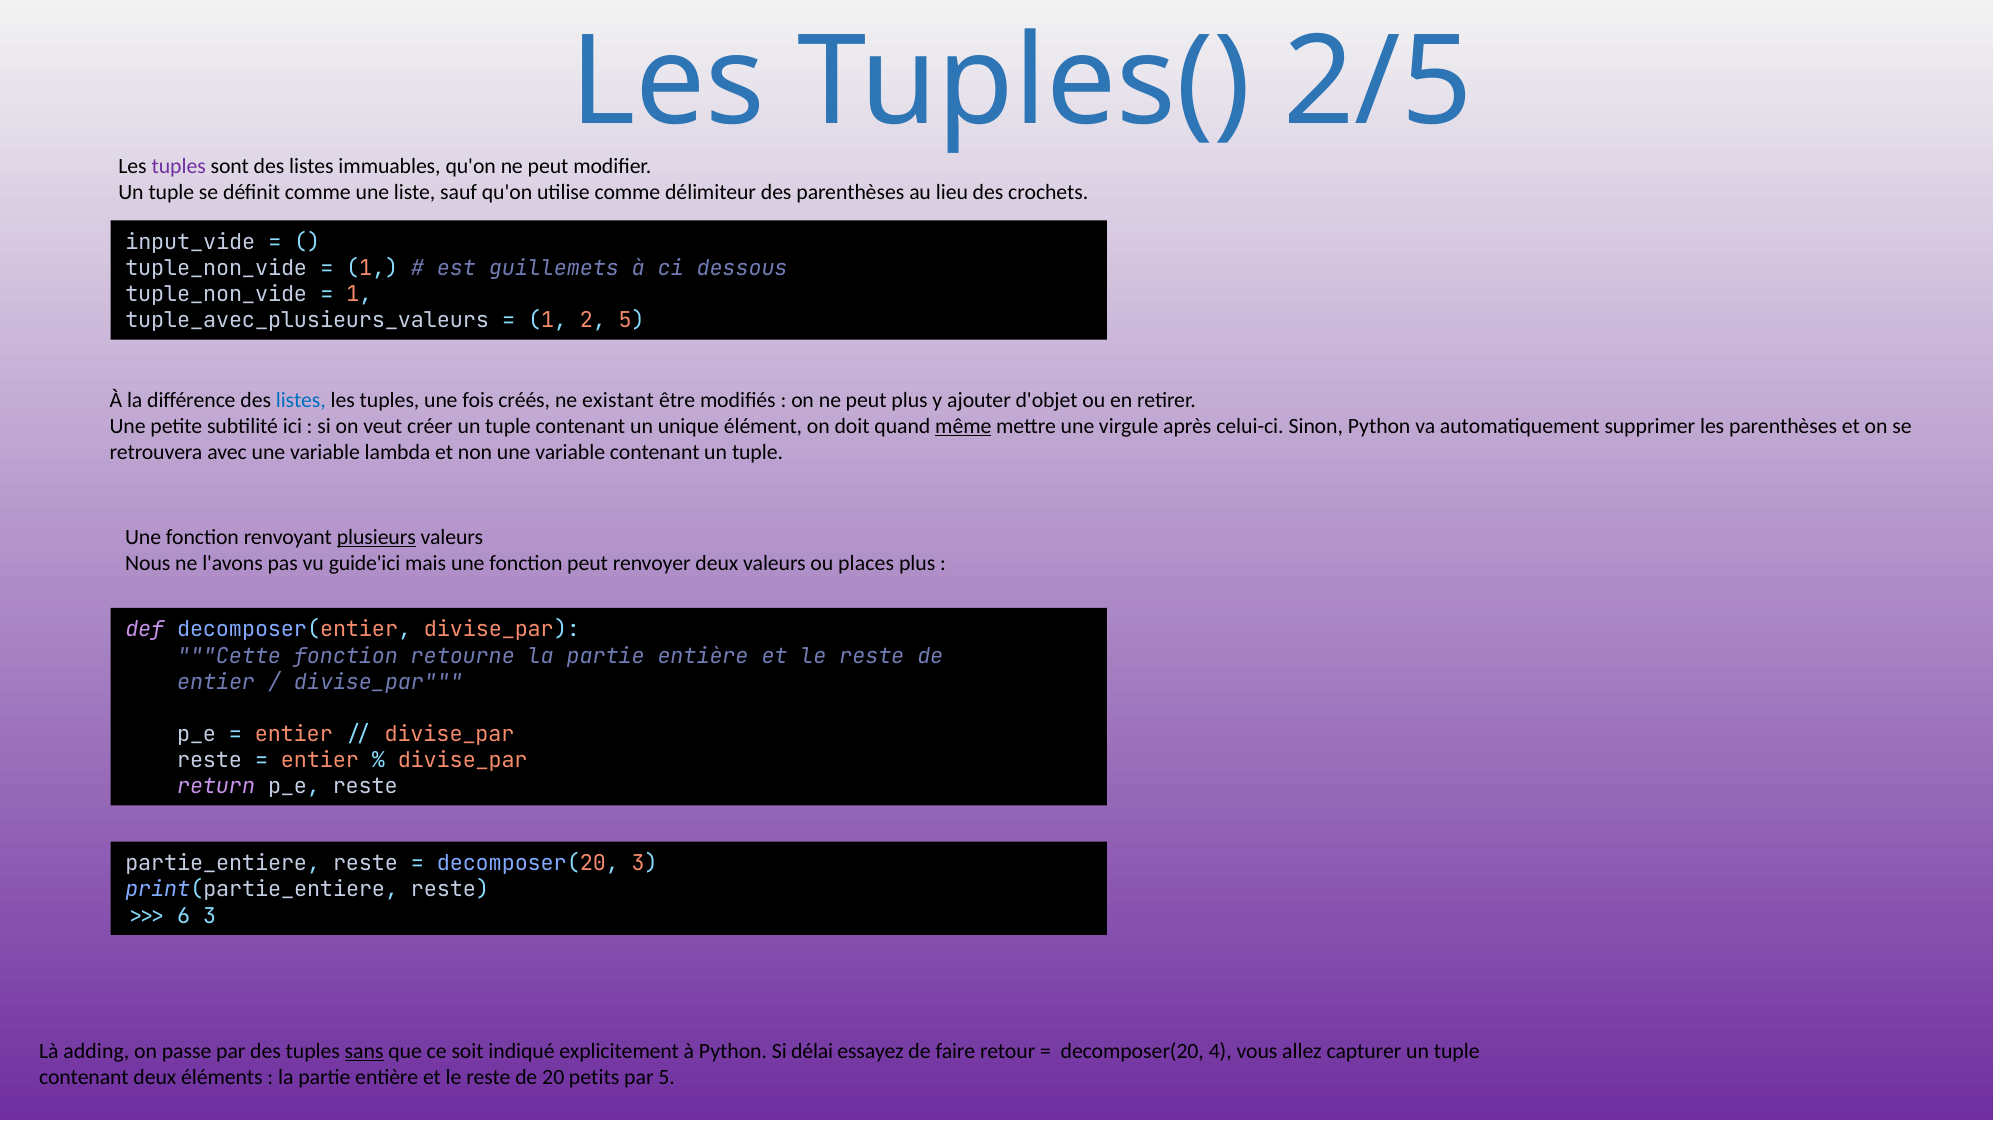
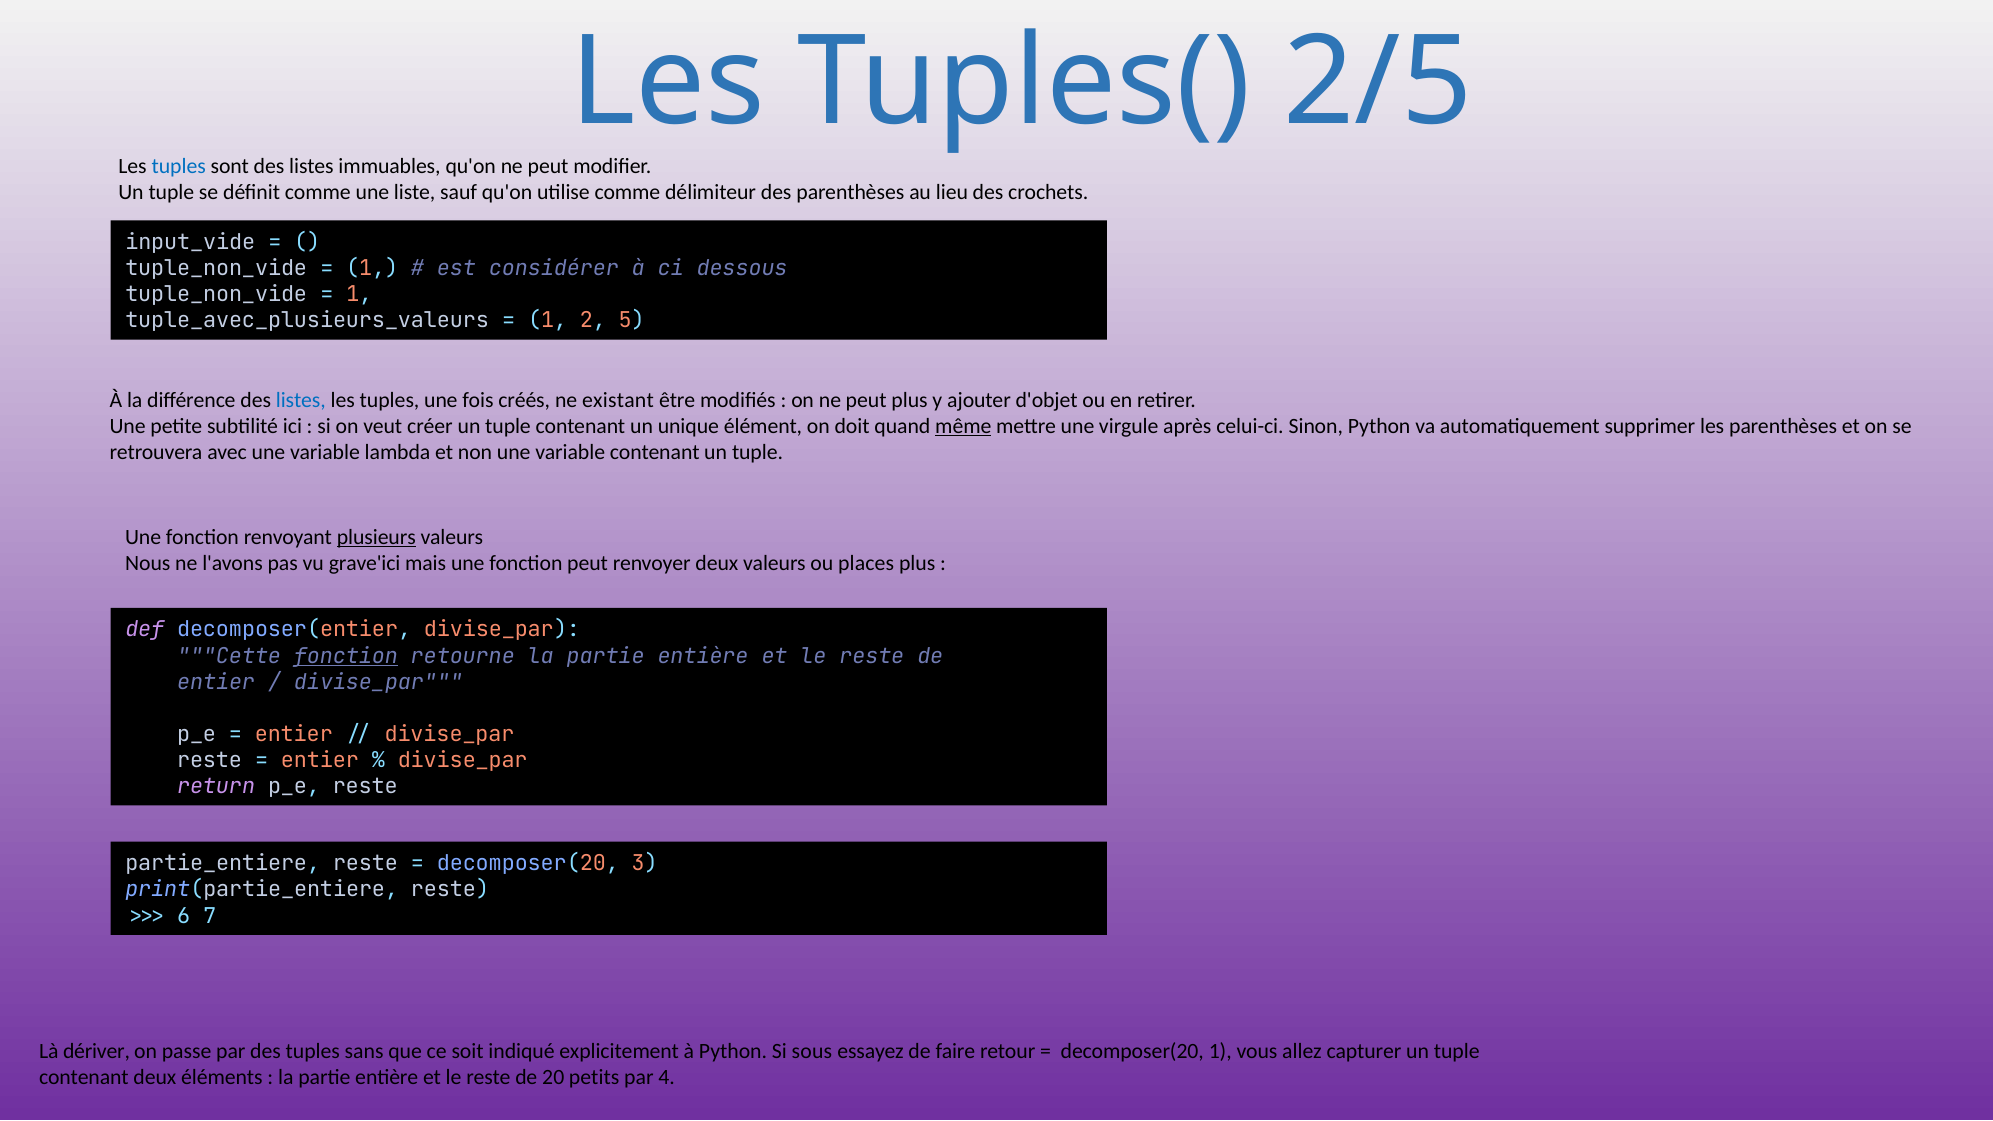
tuples at (179, 166) colour: purple -> blue
guillemets: guillemets -> considérer
guide'ici: guide'ici -> grave'ici
fonction at (346, 656) underline: none -> present
6 3: 3 -> 7
adding: adding -> dériver
sans underline: present -> none
délai: délai -> sous
decomposer(20 4: 4 -> 1
par 5: 5 -> 4
